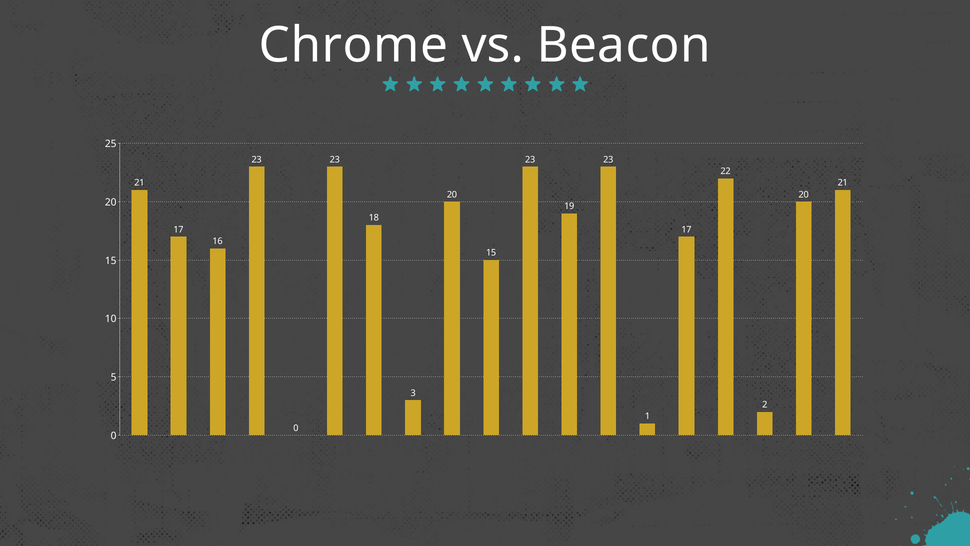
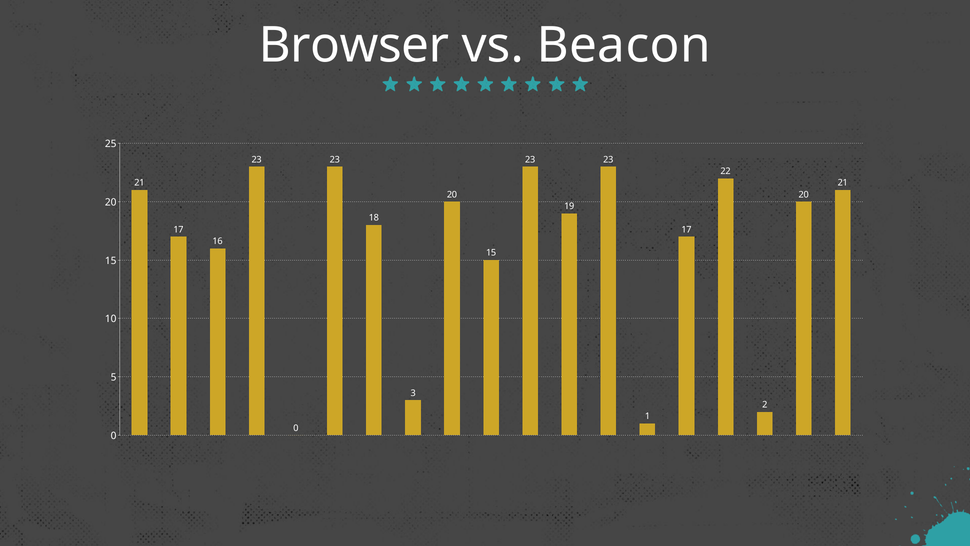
Chrome: Chrome -> Browser
